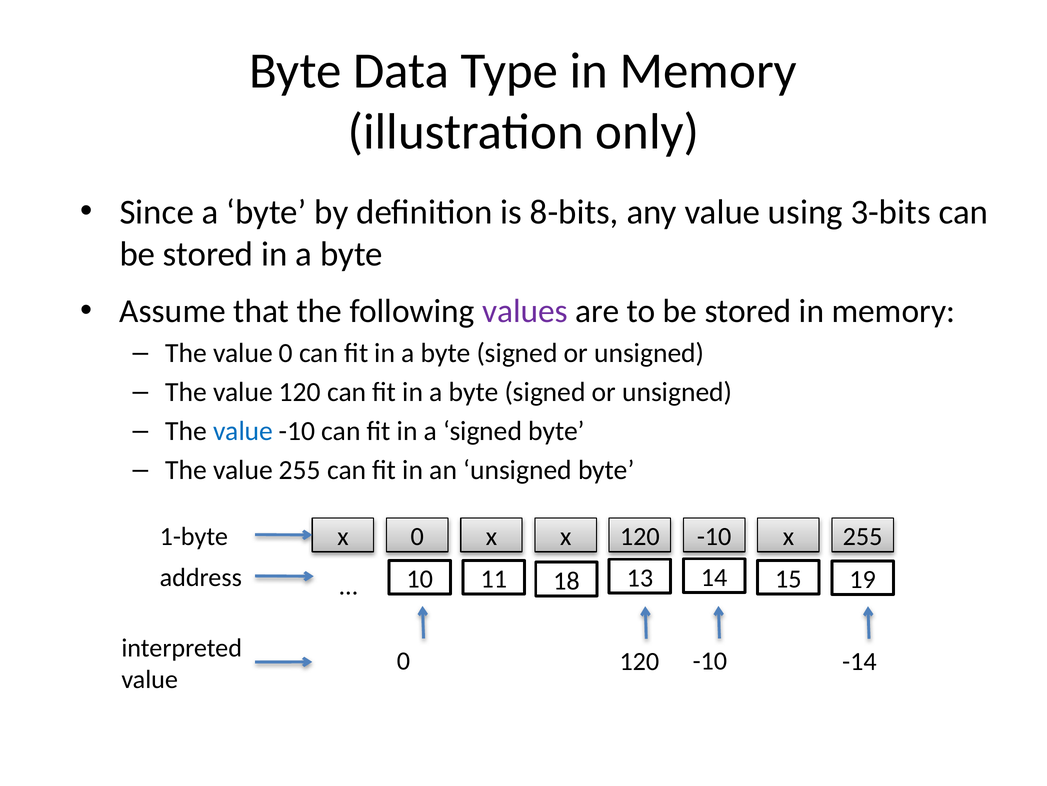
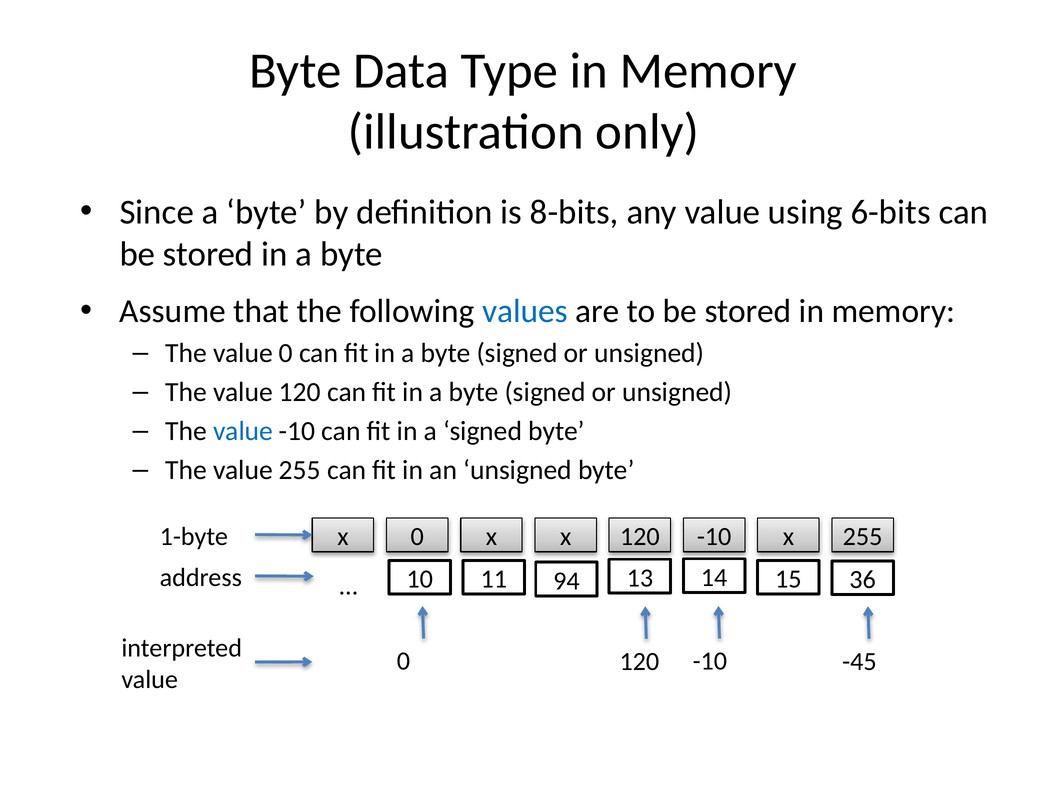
3-bits: 3-bits -> 6-bits
values colour: purple -> blue
19: 19 -> 36
18: 18 -> 94
-14: -14 -> -45
